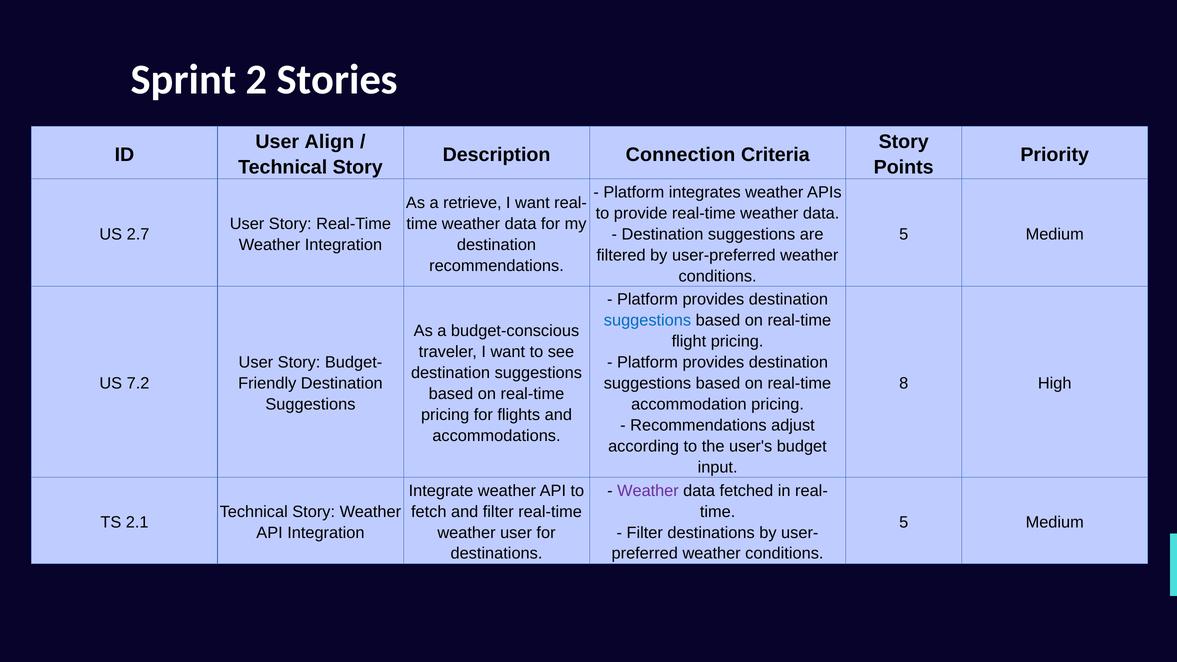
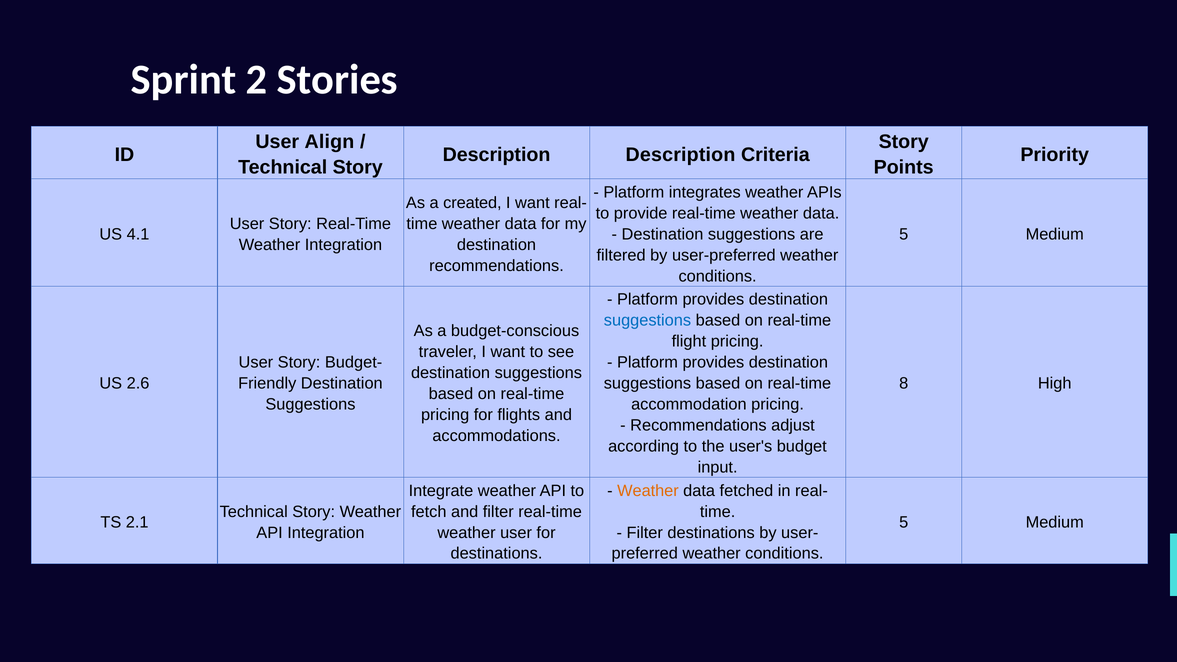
Description Connection: Connection -> Description
retrieve: retrieve -> created
2.7: 2.7 -> 4.1
7.2: 7.2 -> 2.6
Weather at (648, 491) colour: purple -> orange
